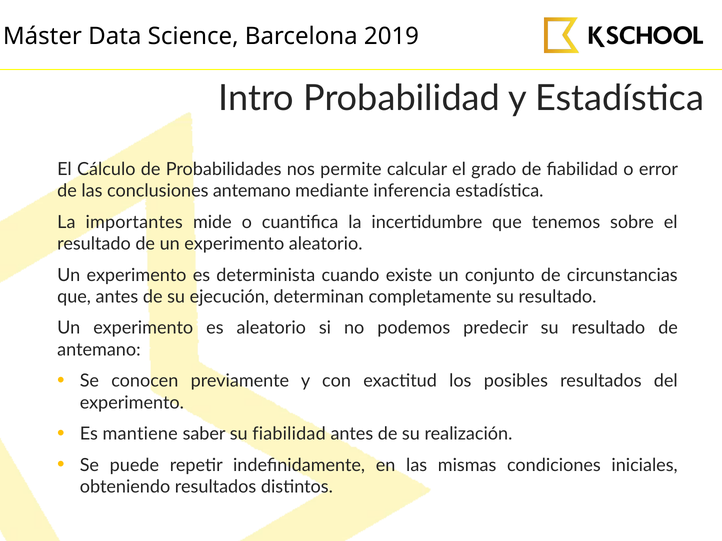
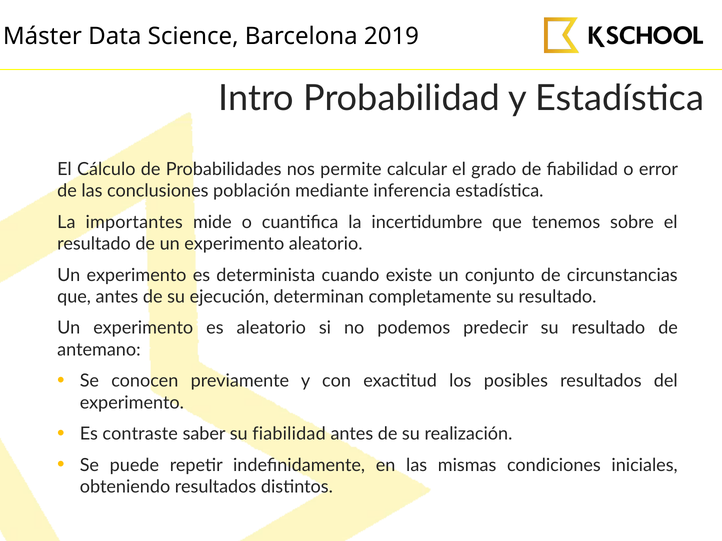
conclusiones antemano: antemano -> población
mantiene: mantiene -> contraste
